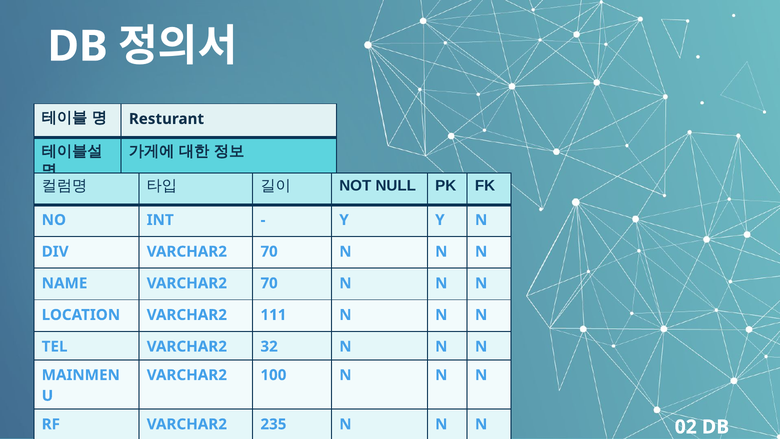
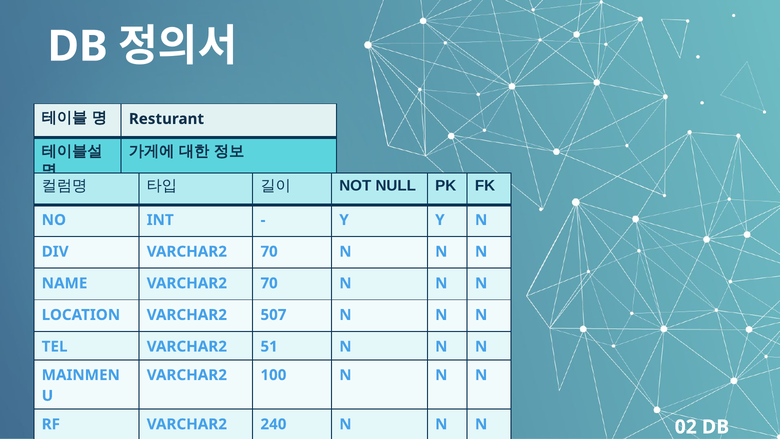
111: 111 -> 507
32: 32 -> 51
235: 235 -> 240
